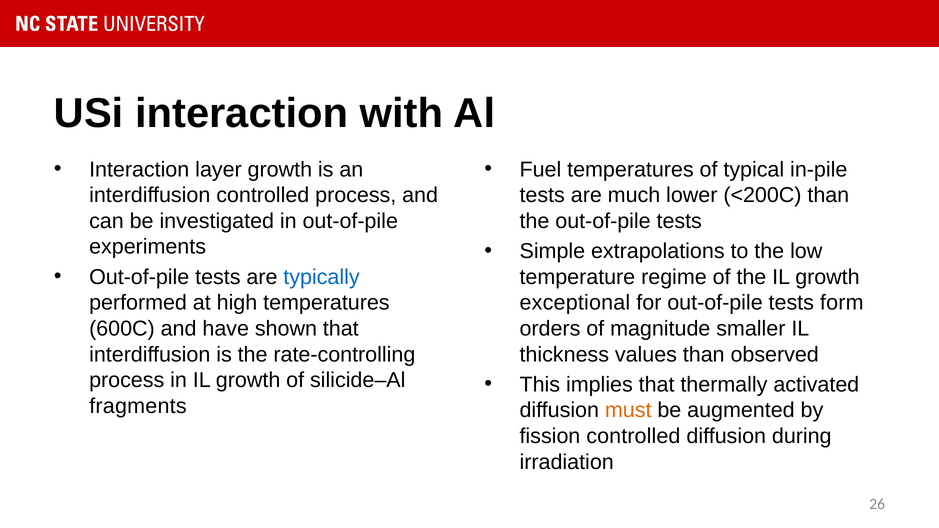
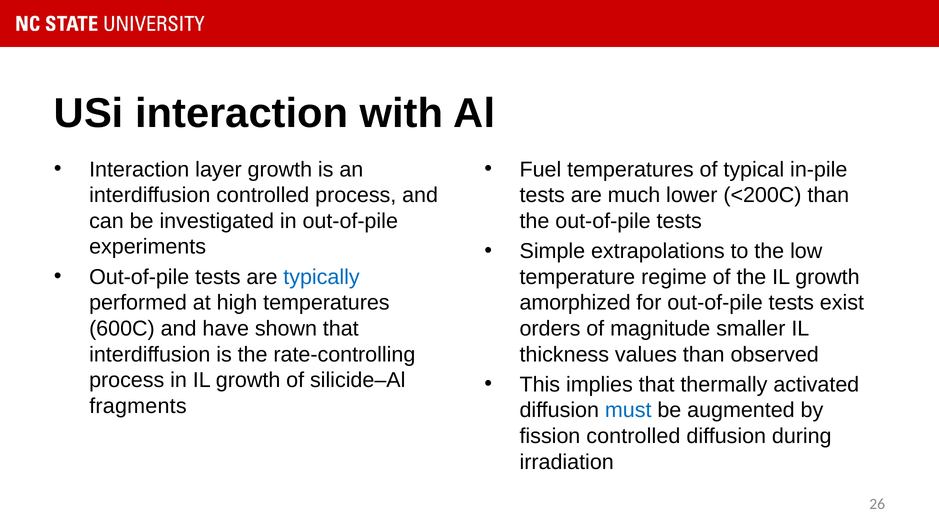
exceptional: exceptional -> amorphized
form: form -> exist
must colour: orange -> blue
